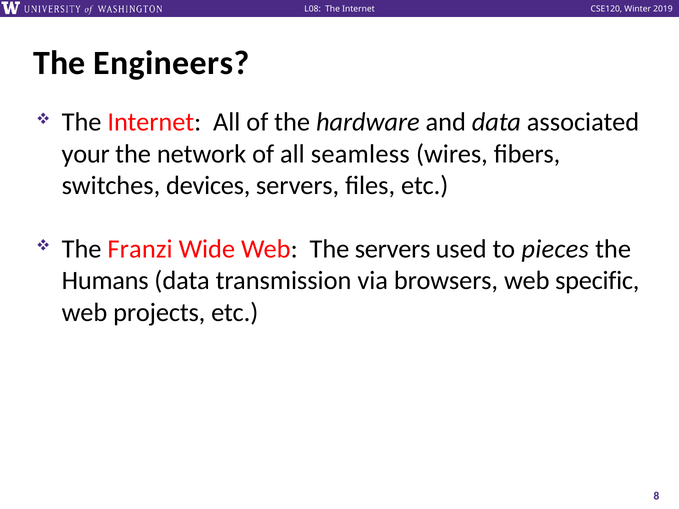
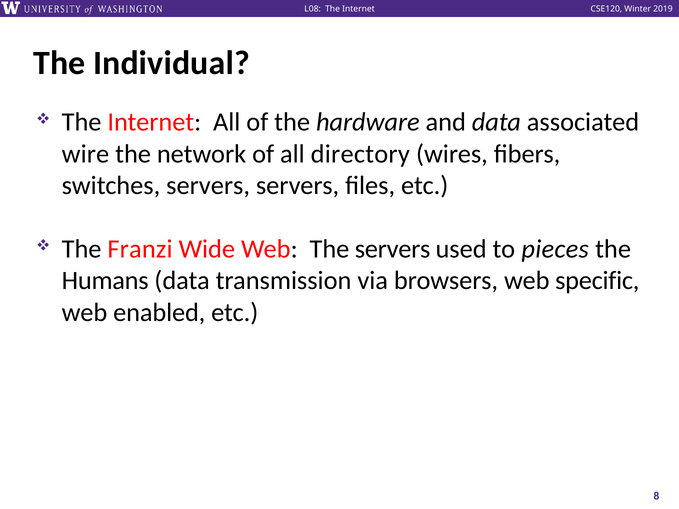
Engineers: Engineers -> Individual
your: your -> wire
seamless: seamless -> directory
switches devices: devices -> servers
projects: projects -> enabled
